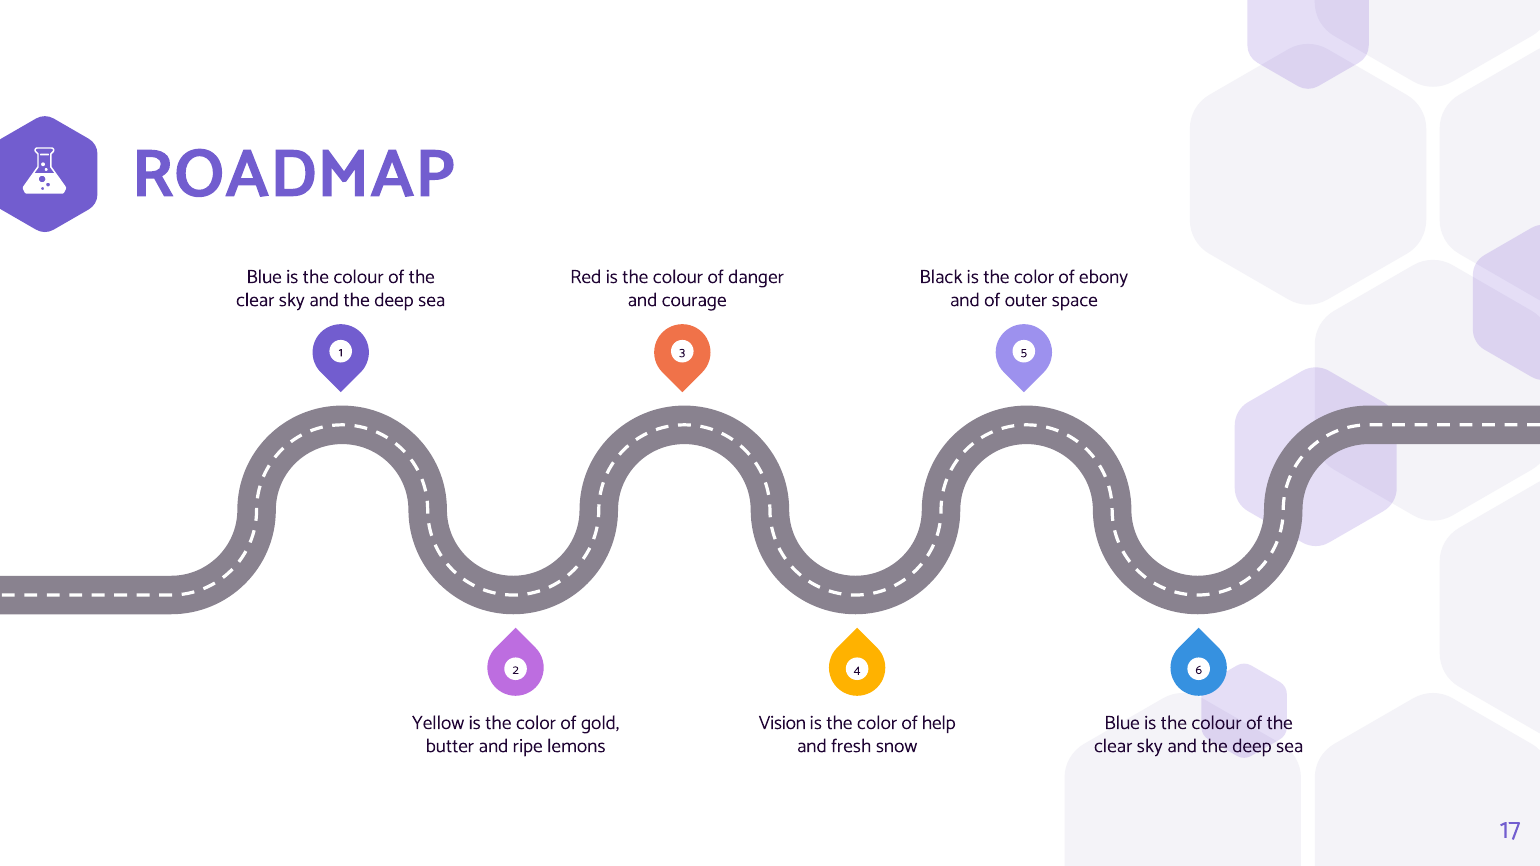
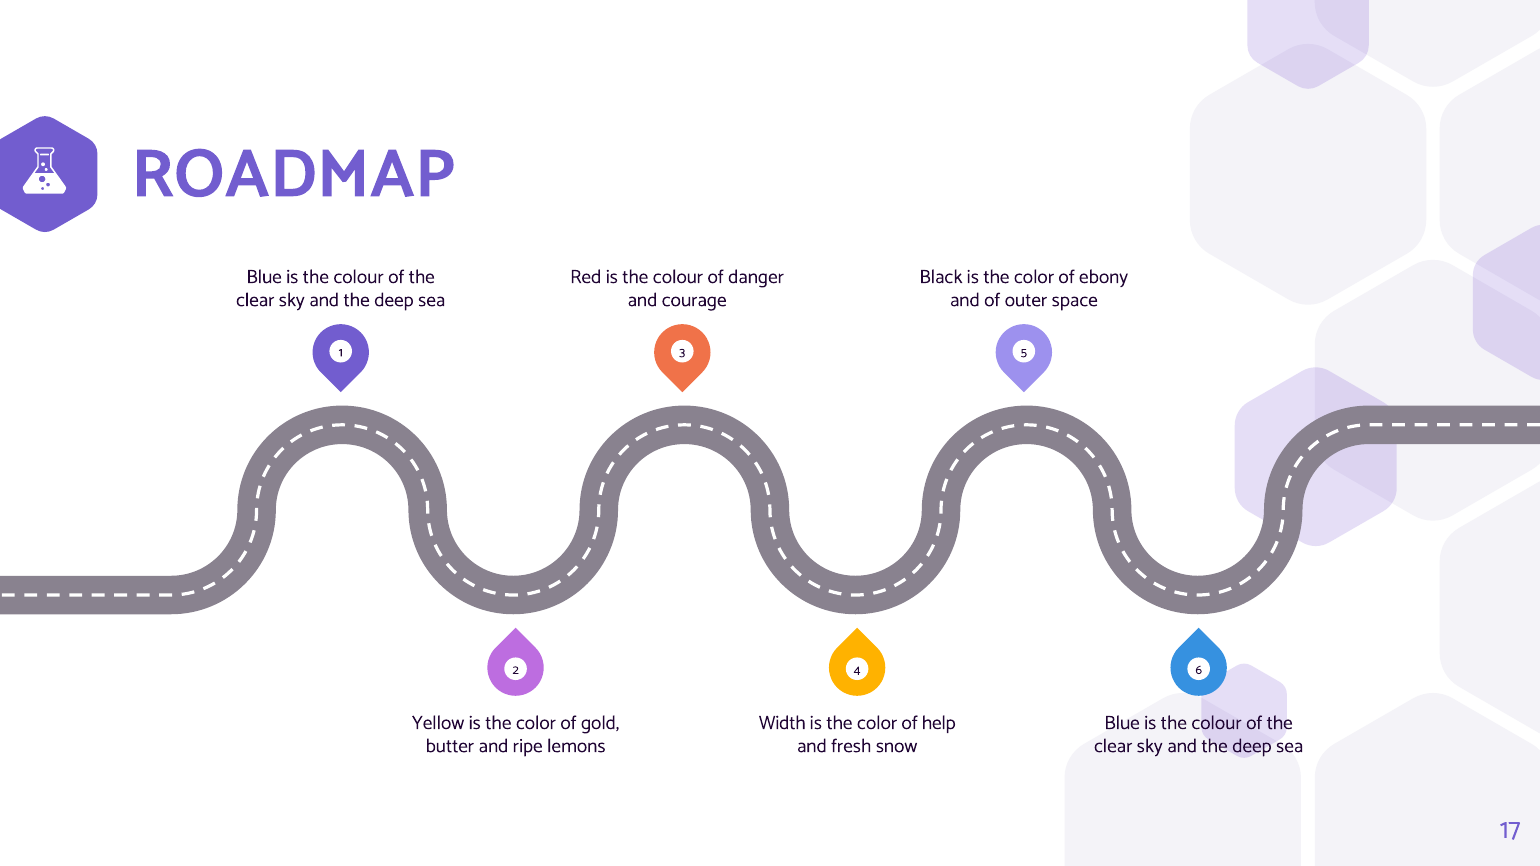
Vision: Vision -> Width
